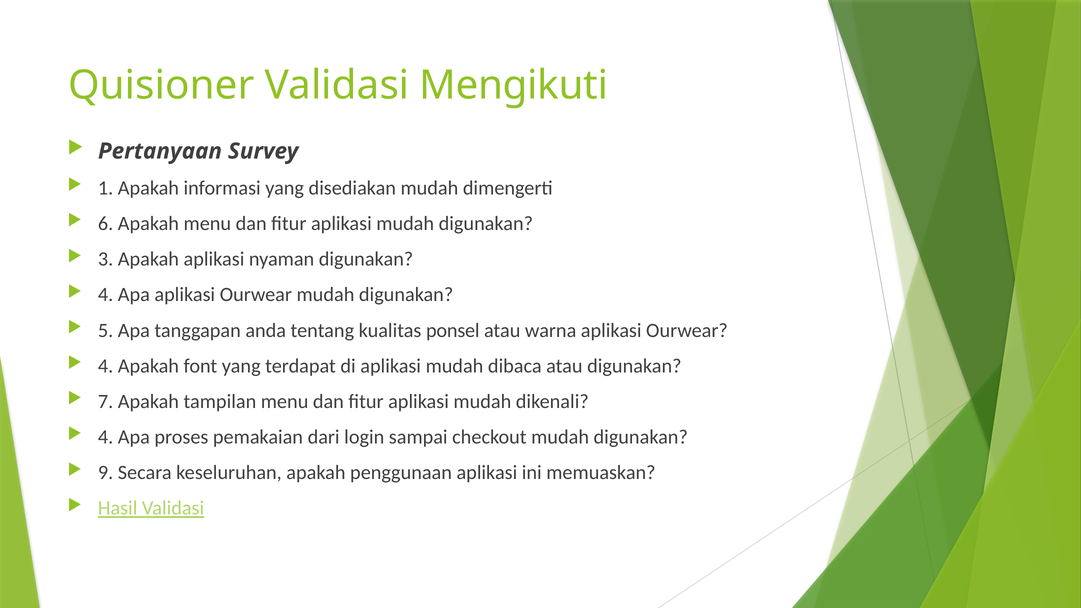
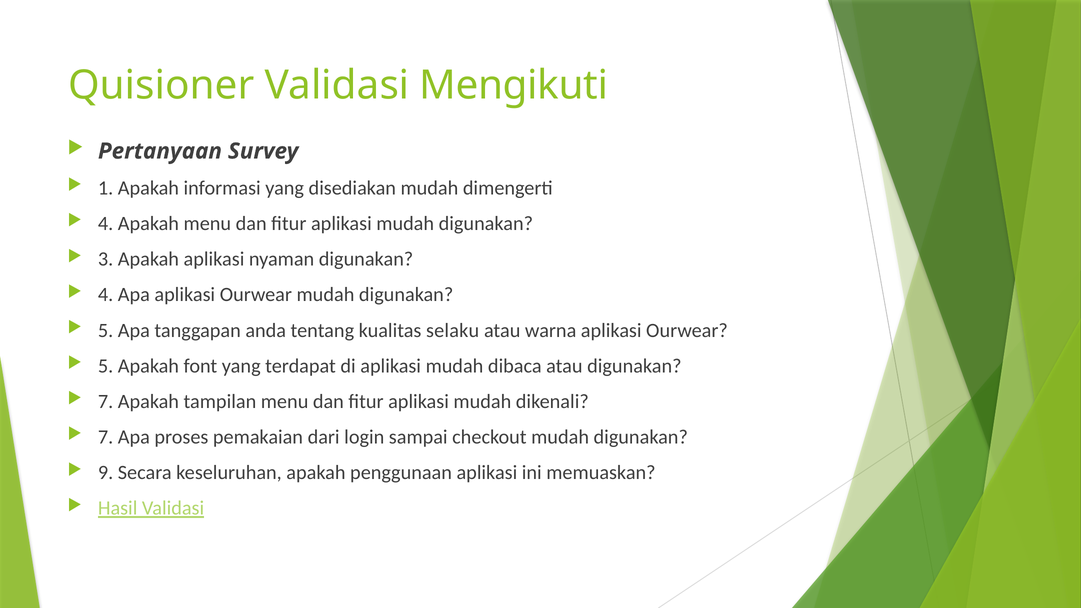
6 at (106, 224): 6 -> 4
ponsel: ponsel -> selaku
4 at (106, 366): 4 -> 5
4 at (106, 437): 4 -> 7
